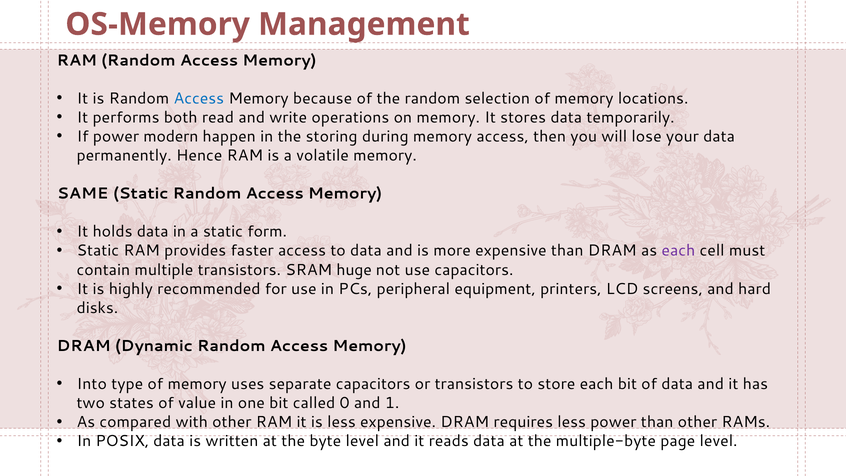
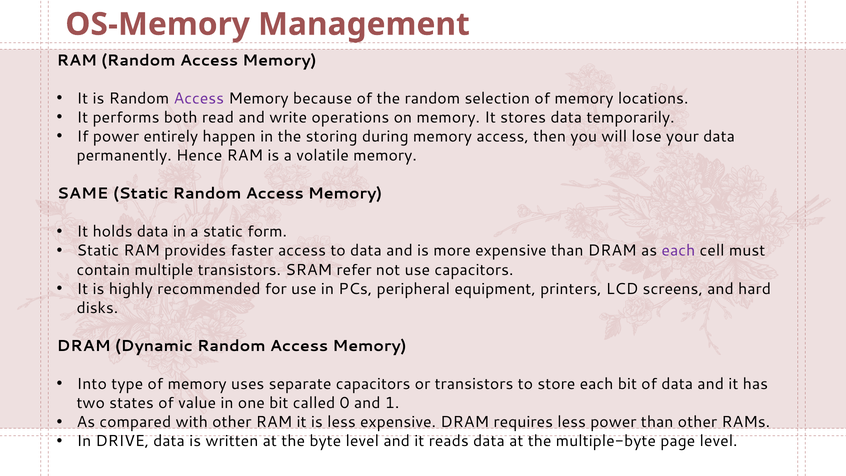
Access at (199, 98) colour: blue -> purple
modern: modern -> entirely
huge: huge -> refer
POSIX: POSIX -> DRIVE
